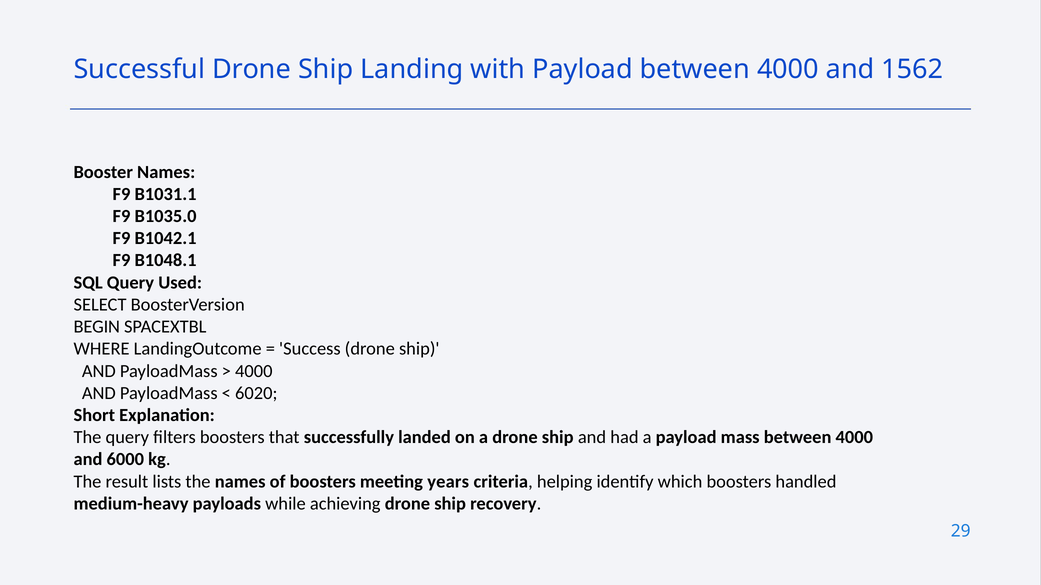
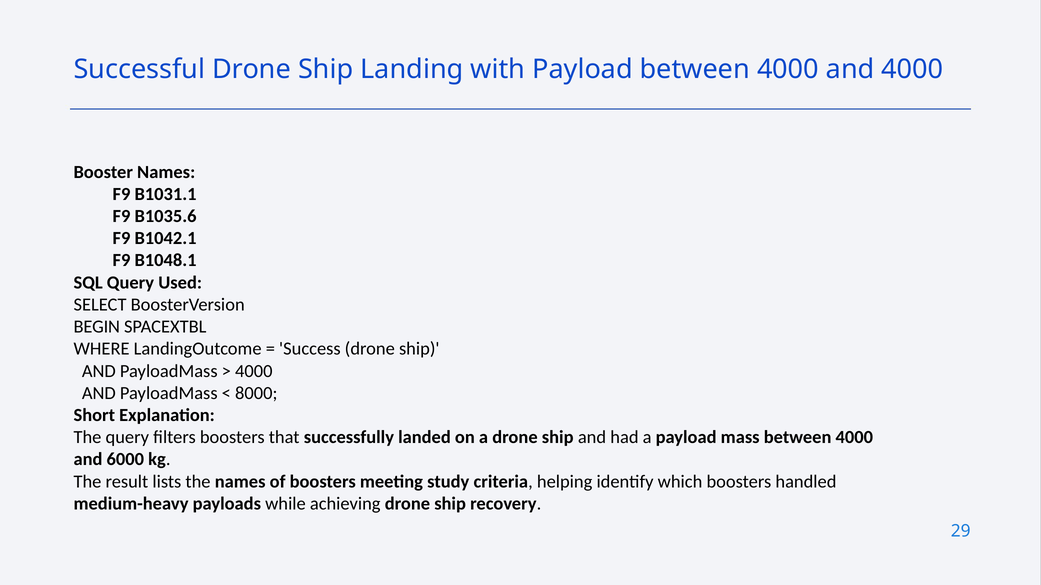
and 1562: 1562 -> 4000
B1035.0: B1035.0 -> B1035.6
6020: 6020 -> 8000
years: years -> study
